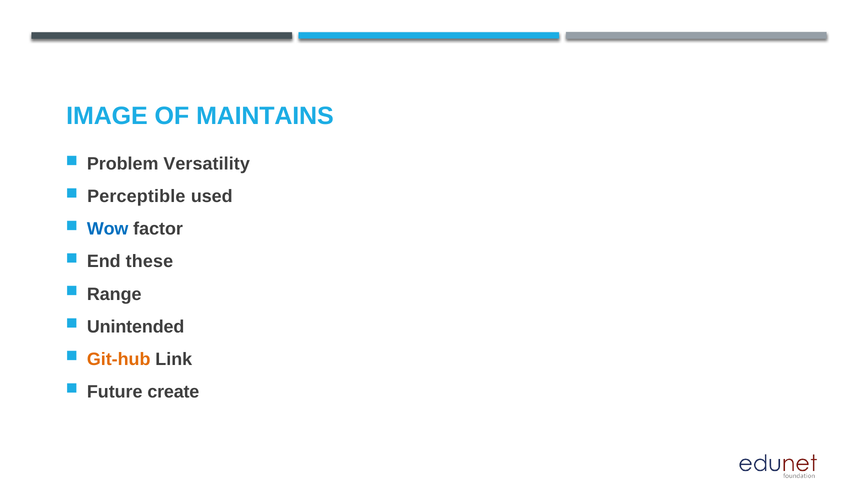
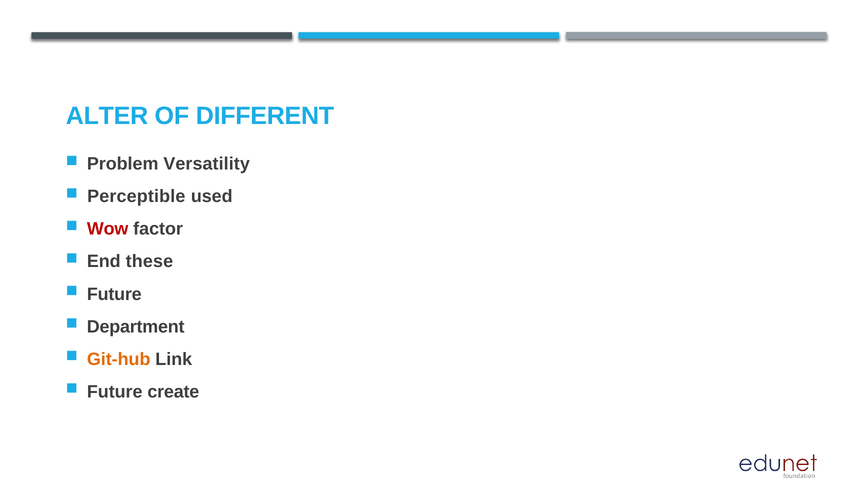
IMAGE: IMAGE -> ALTER
MAINTAINS: MAINTAINS -> DIFFERENT
Wow colour: blue -> red
Range at (114, 294): Range -> Future
Unintended: Unintended -> Department
